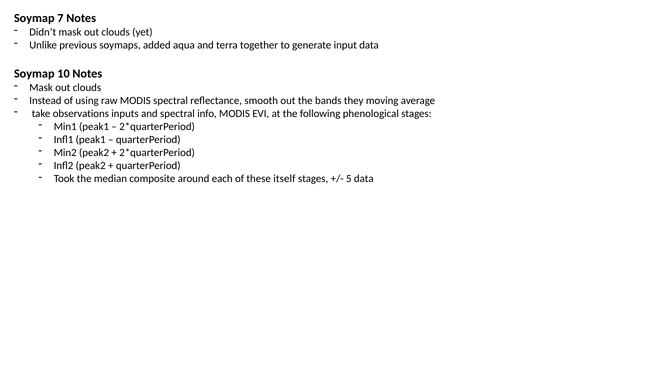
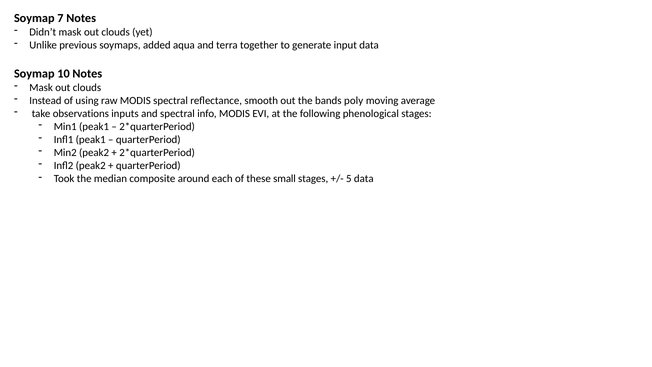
they: they -> poly
itself: itself -> small
